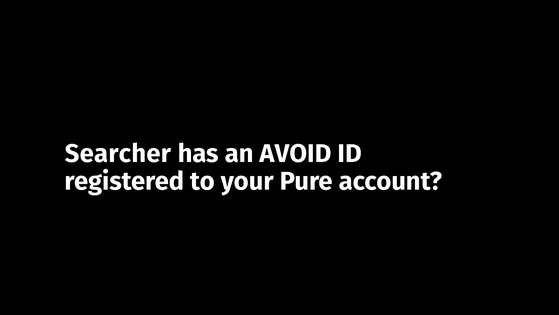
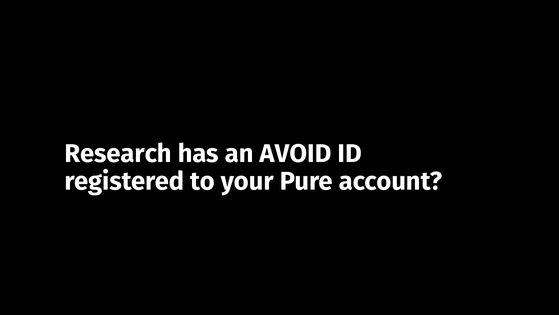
Searcher: Searcher -> Research
